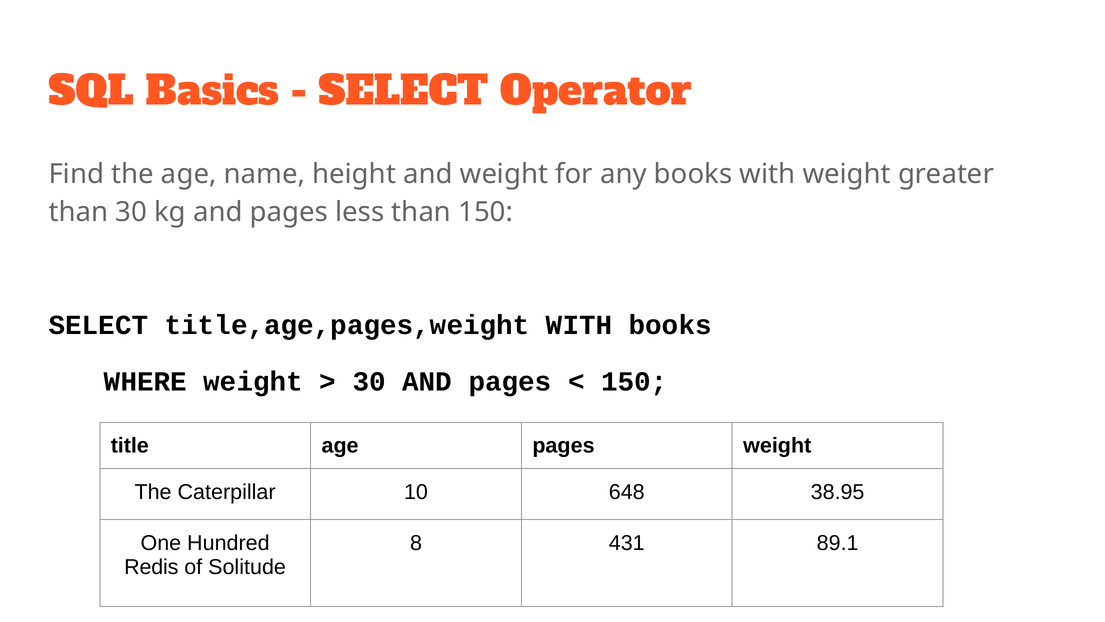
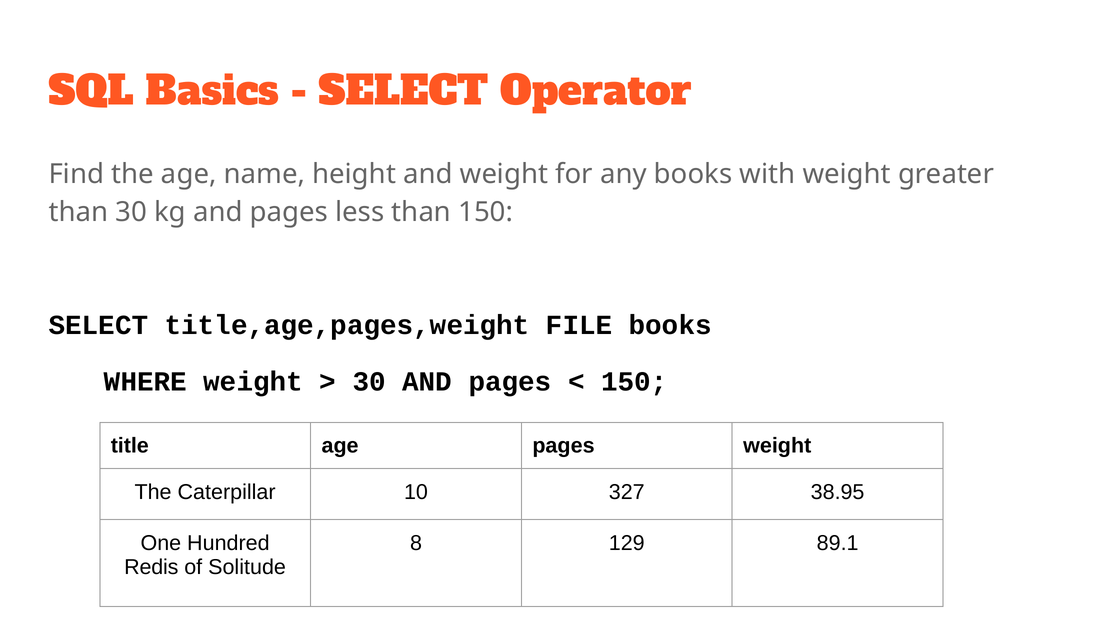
title,age,pages,weight WITH: WITH -> FILE
648: 648 -> 327
431: 431 -> 129
